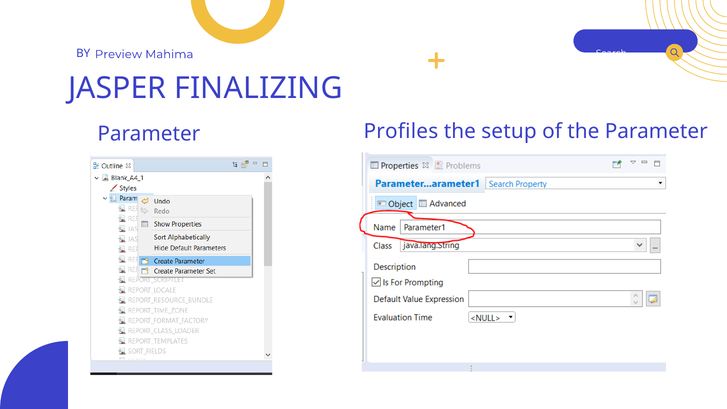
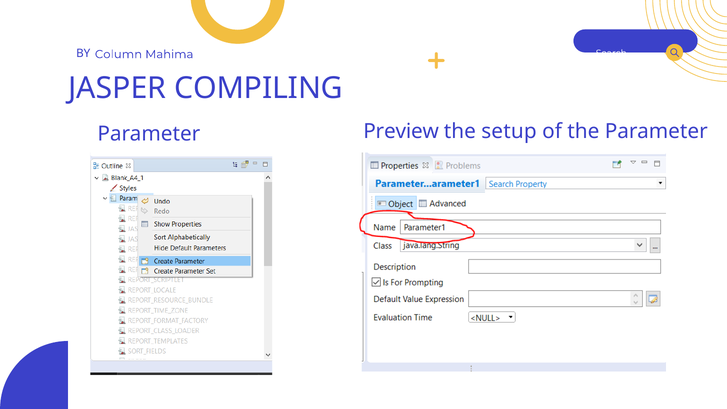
Preview: Preview -> Column
FINALIZING: FINALIZING -> COMPILING
Profiles: Profiles -> Preview
